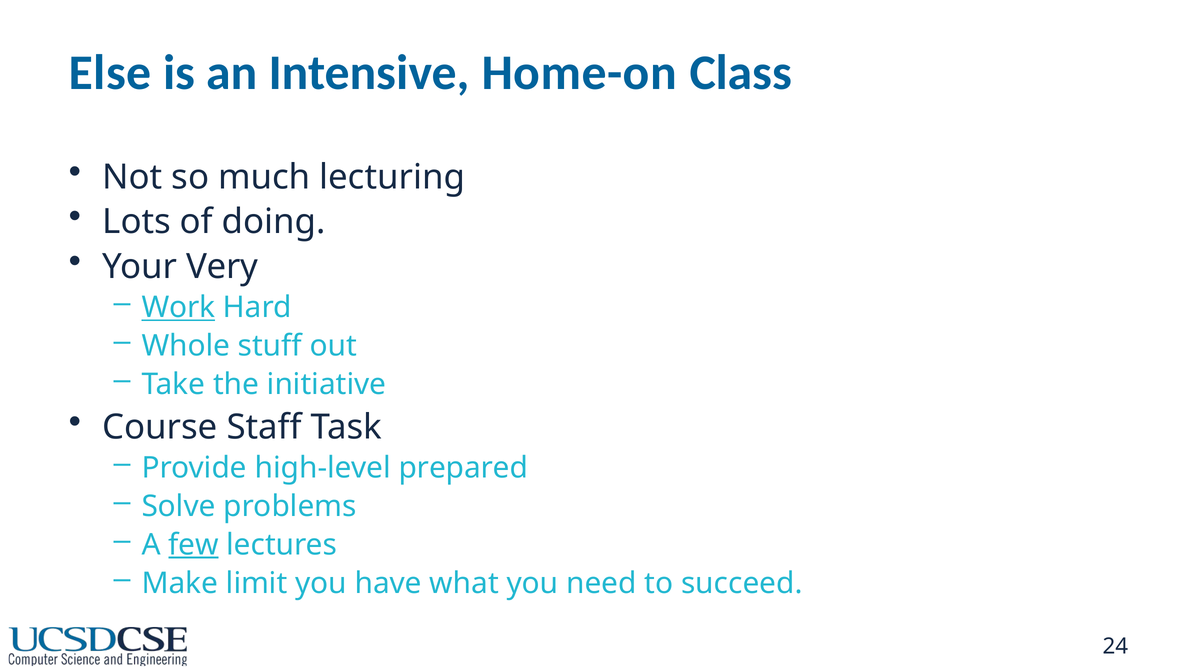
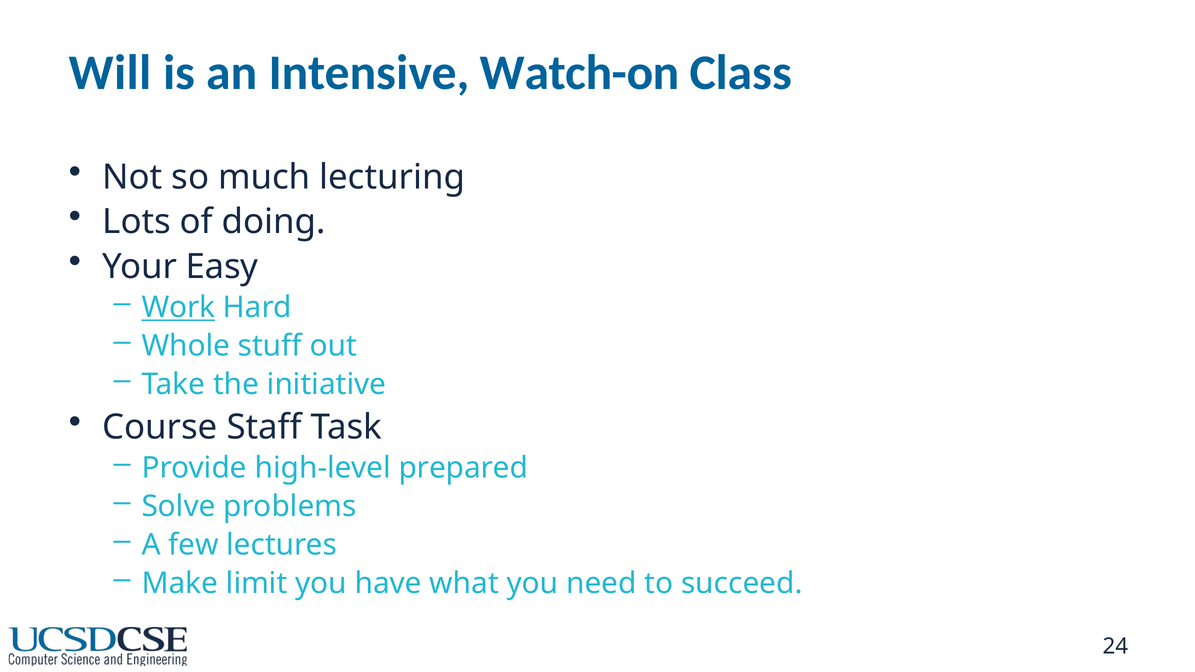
Else: Else -> Will
Home-on: Home-on -> Watch-on
Very: Very -> Easy
few underline: present -> none
